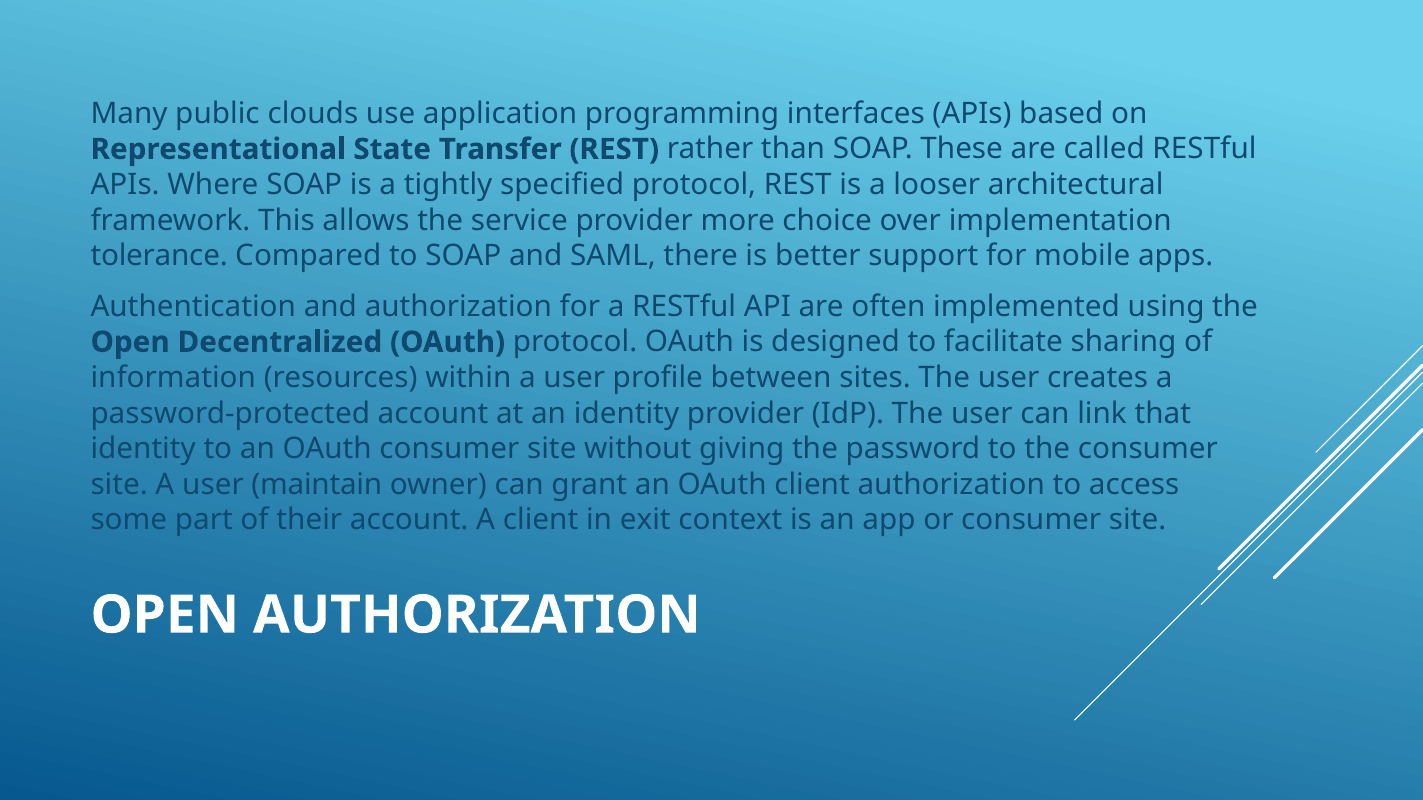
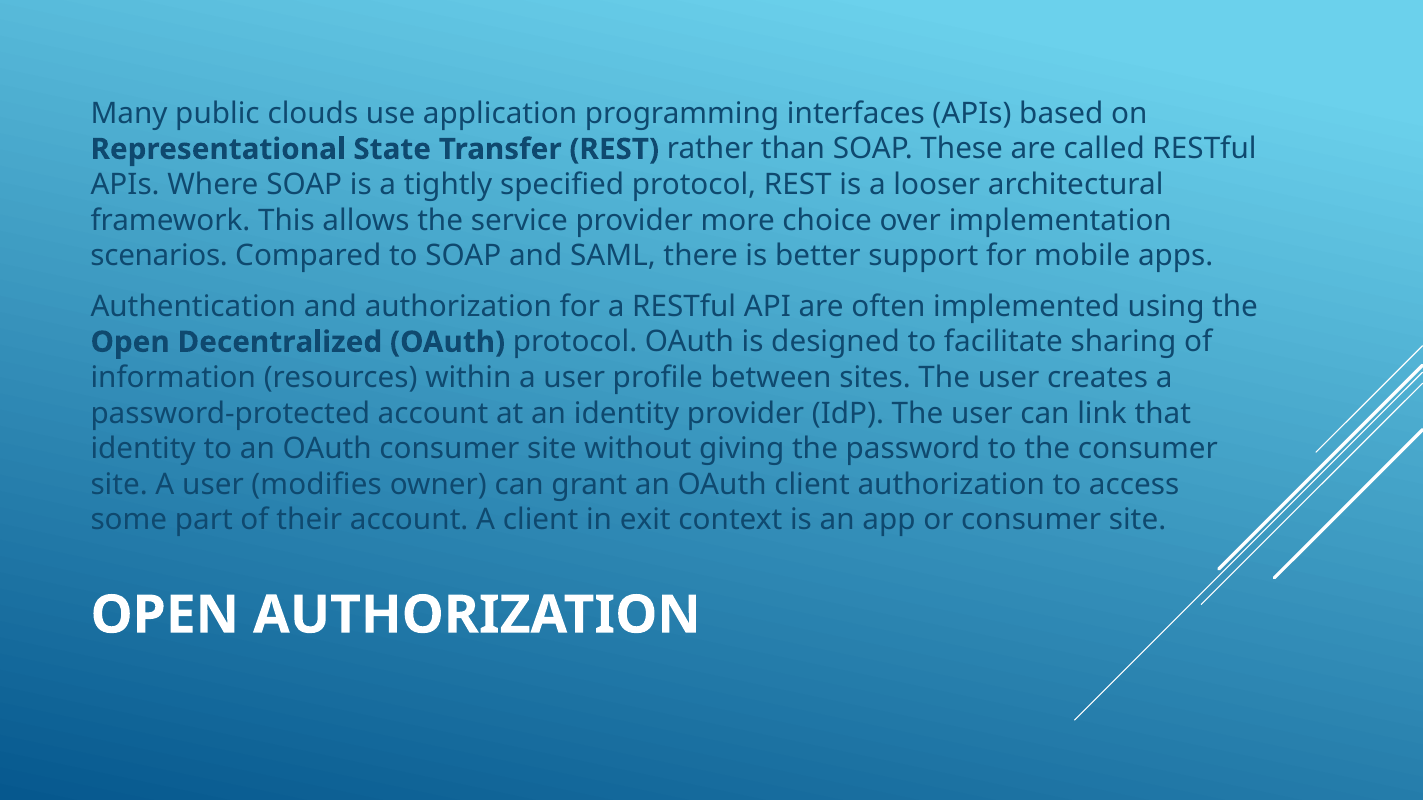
tolerance: tolerance -> scenarios
maintain: maintain -> modifies
